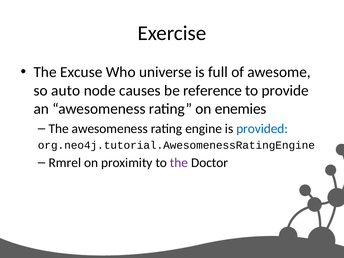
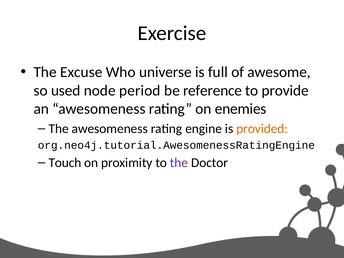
auto: auto -> used
causes: causes -> period
provided colour: blue -> orange
Rmrel: Rmrel -> Touch
